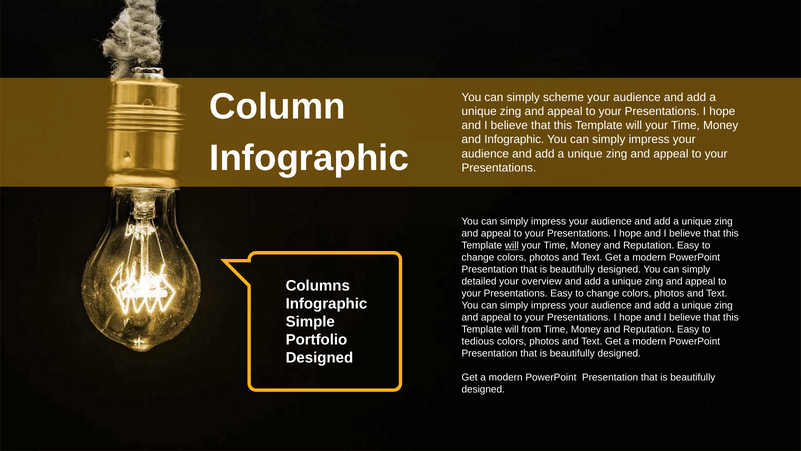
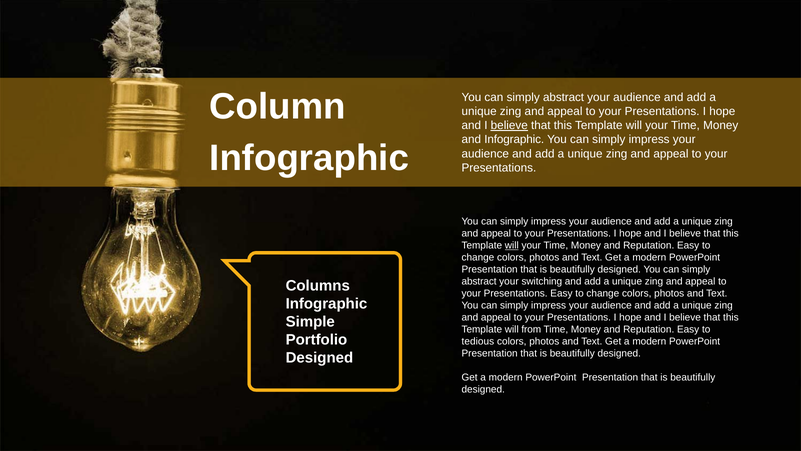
scheme at (564, 97): scheme -> abstract
believe at (509, 125) underline: none -> present
detailed at (479, 281): detailed -> abstract
overview: overview -> switching
